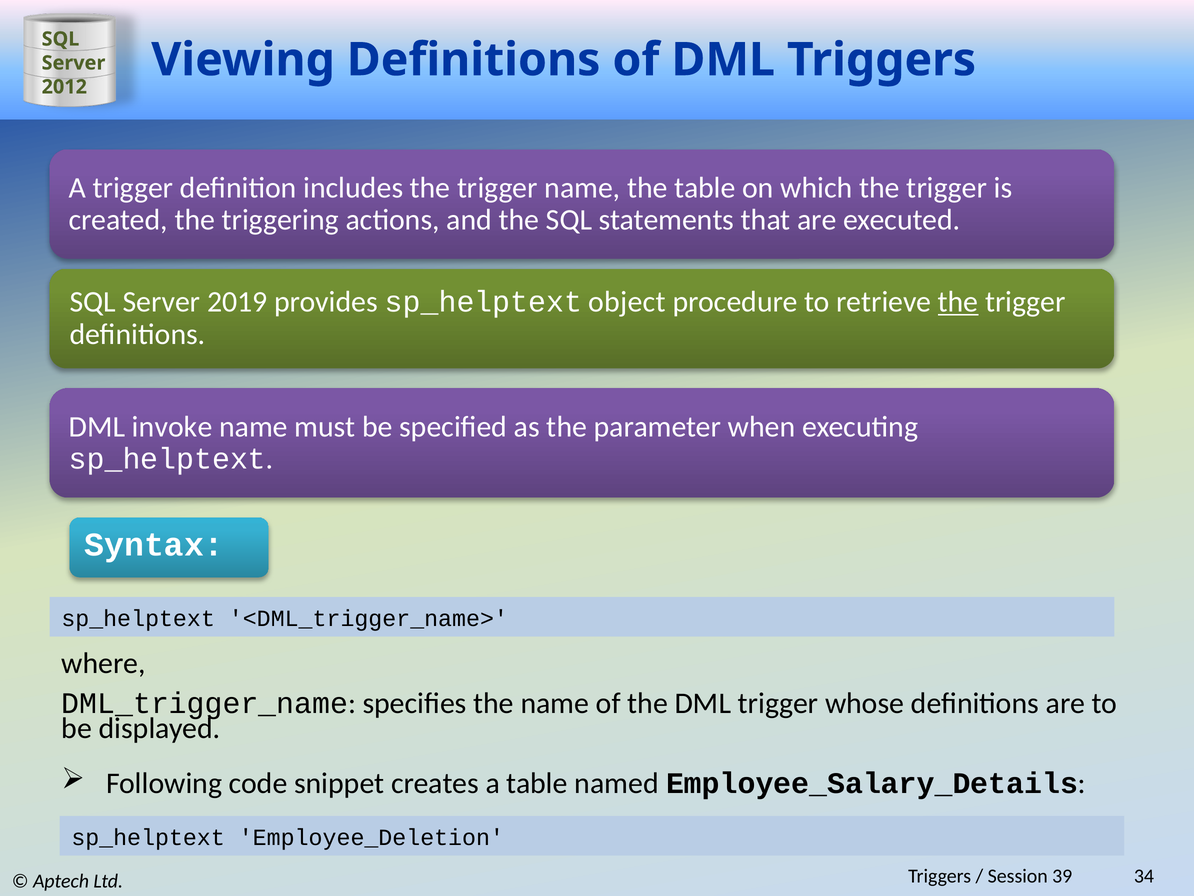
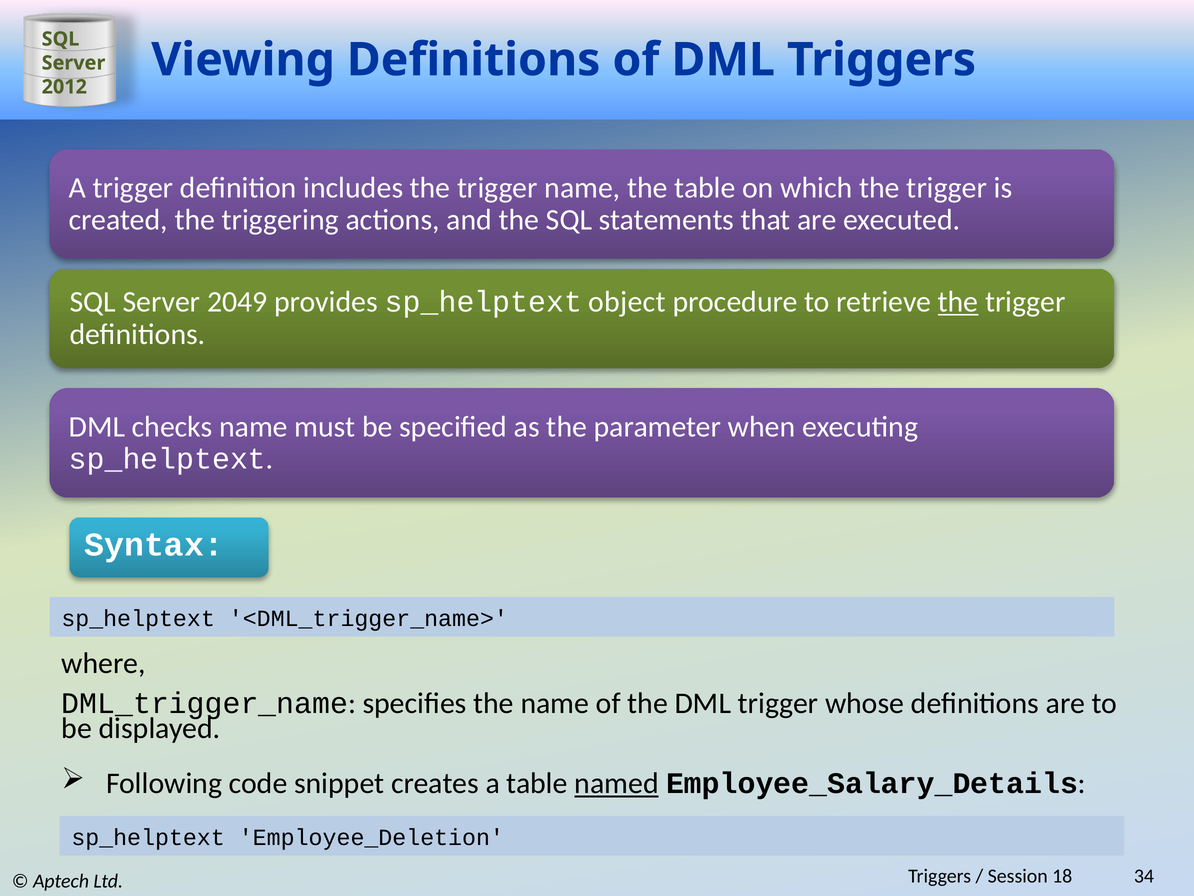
2019: 2019 -> 2049
invoke: invoke -> checks
named underline: none -> present
39: 39 -> 18
